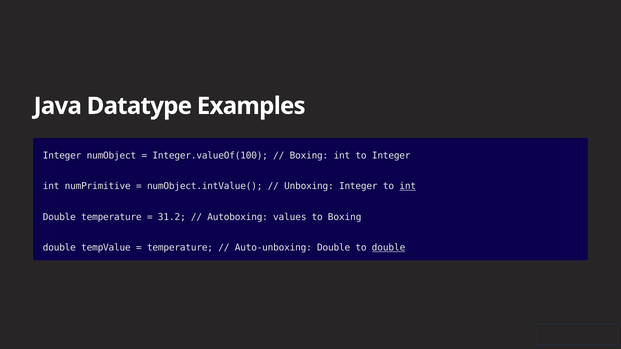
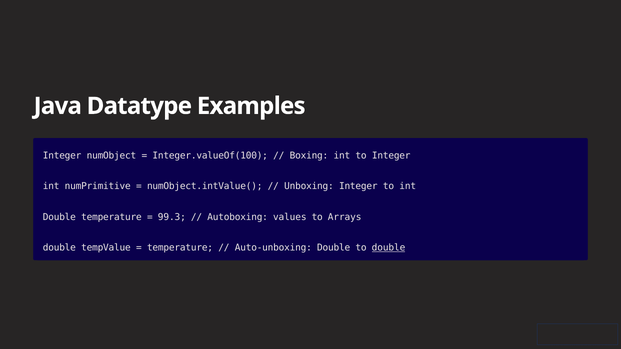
int at (408, 186) underline: present -> none
31.2: 31.2 -> 99.3
to Boxing: Boxing -> Arrays
